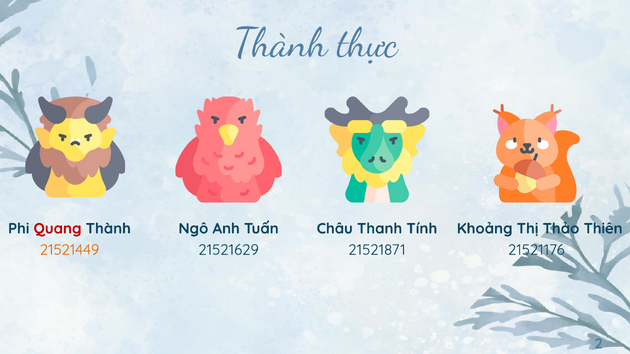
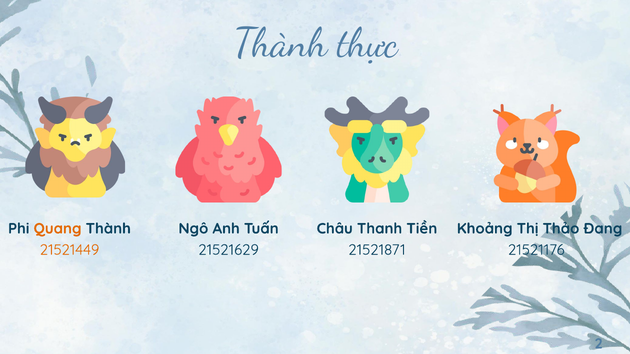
Quang colour: red -> orange
Tính: Tính -> Tiền
Thiên: Thiên -> Đang
